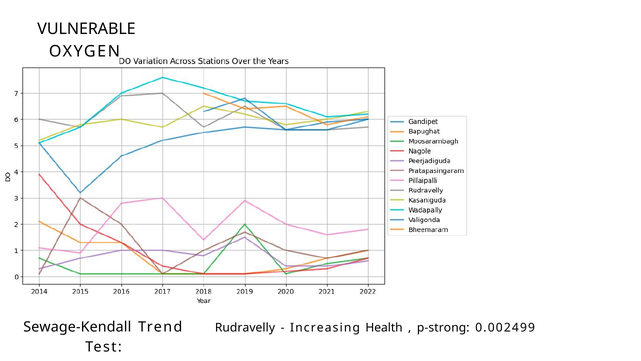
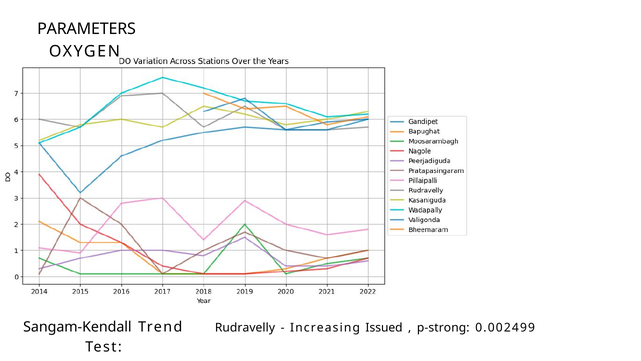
VULNERABLE: VULNERABLE -> PARAMETERS
Sewage-Kendall: Sewage-Kendall -> Sangam-Kendall
Health: Health -> Issued
